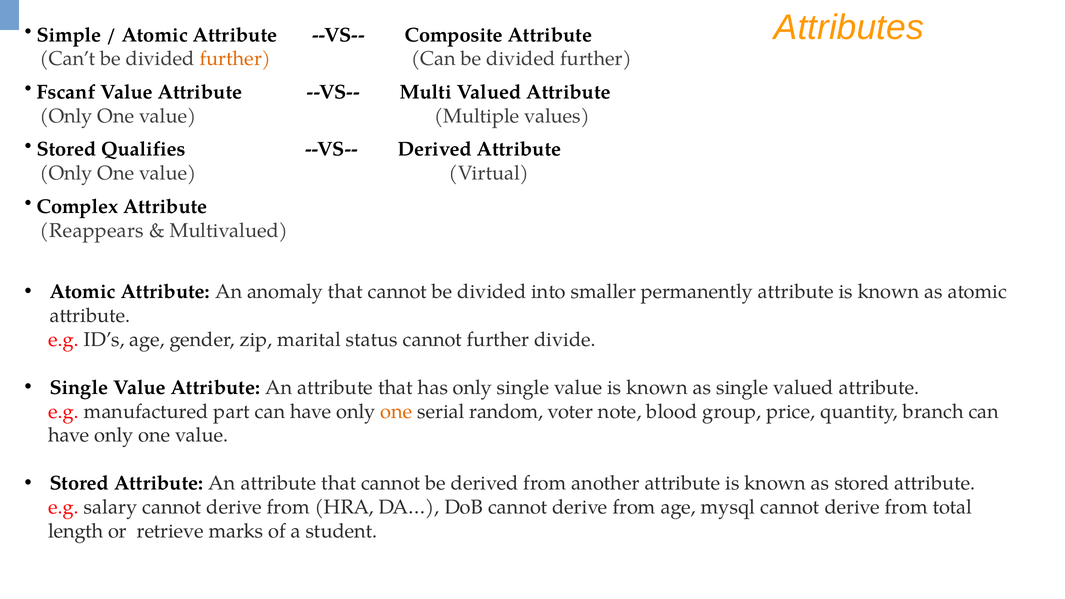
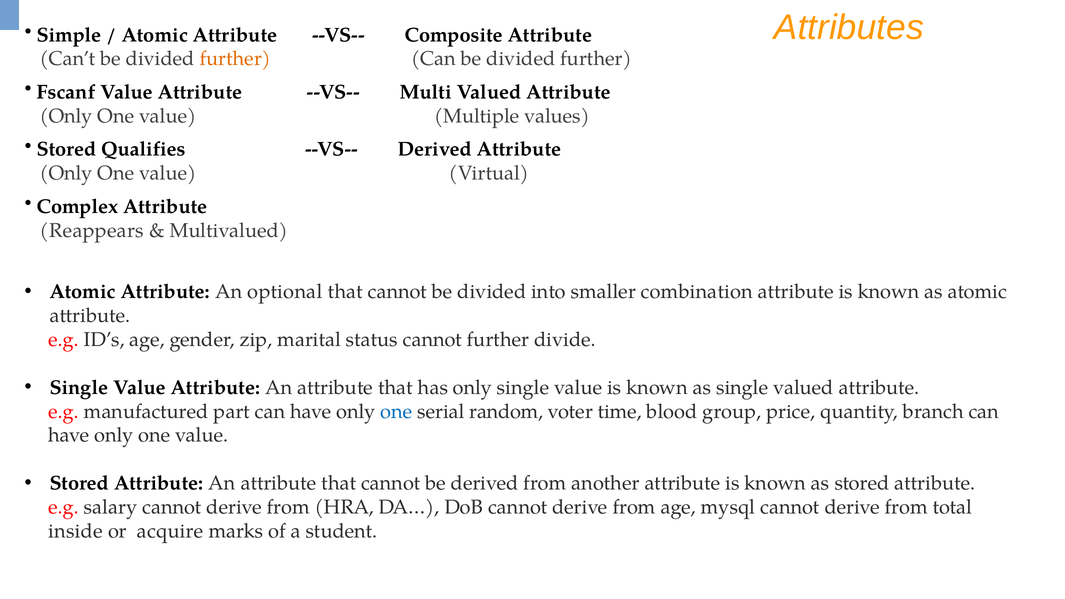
anomaly: anomaly -> optional
permanently: permanently -> combination
one at (396, 411) colour: orange -> blue
note: note -> time
length: length -> inside
retrieve: retrieve -> acquire
